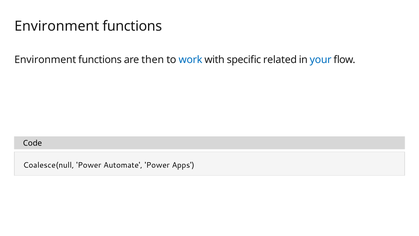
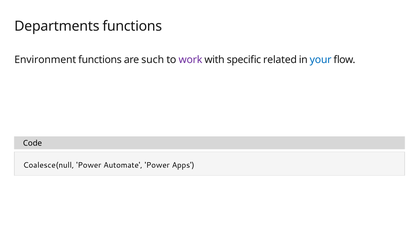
Environment at (57, 26): Environment -> Departments
then: then -> such
work colour: blue -> purple
